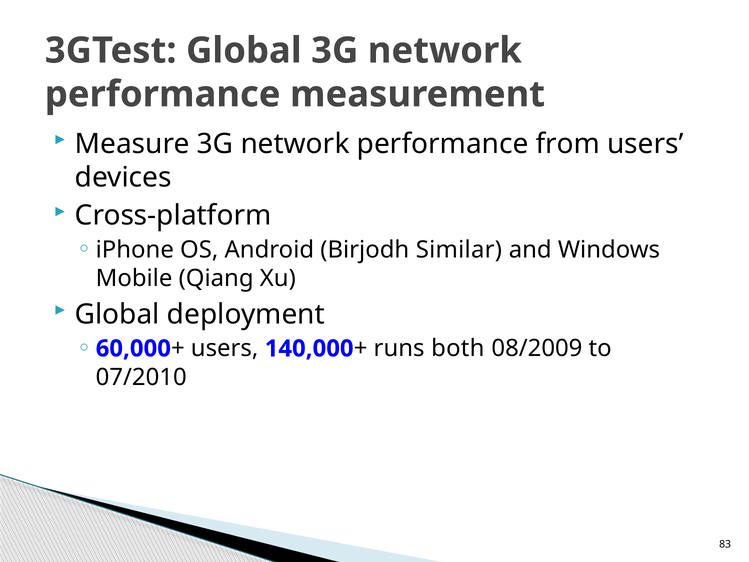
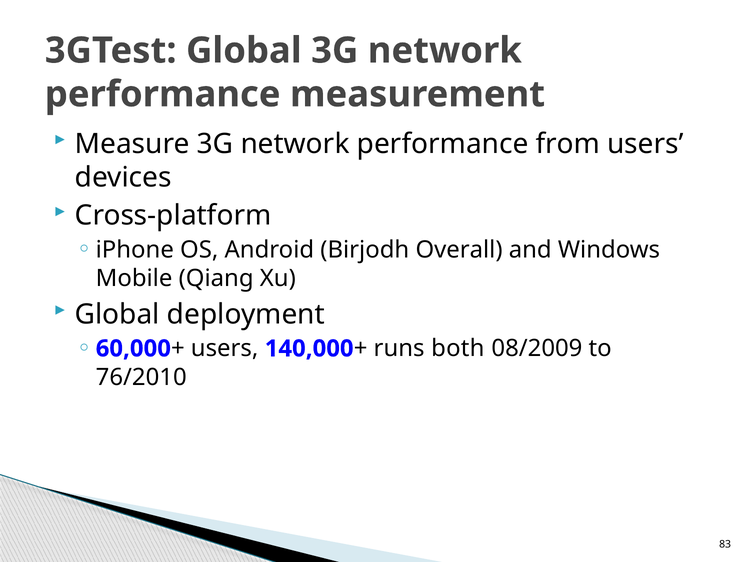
Similar: Similar -> Overall
07/2010: 07/2010 -> 76/2010
